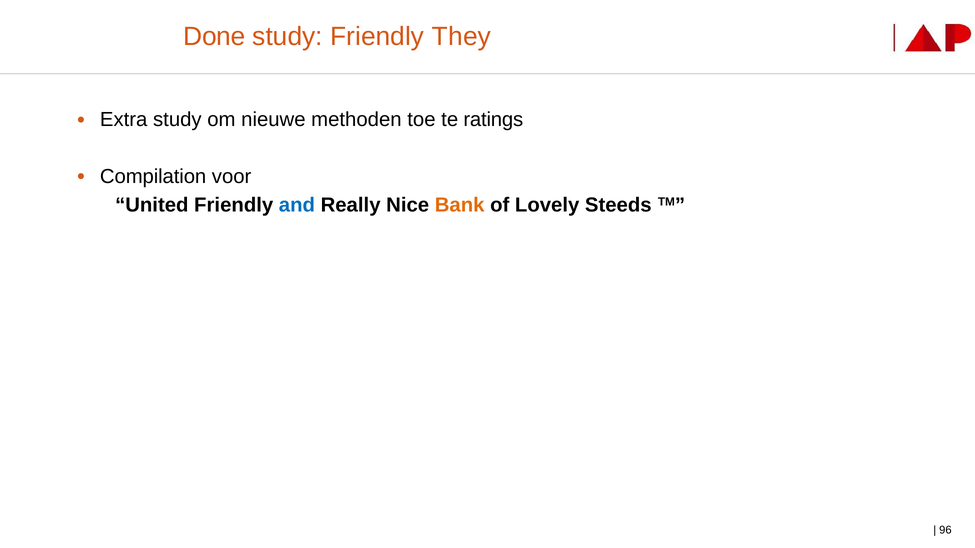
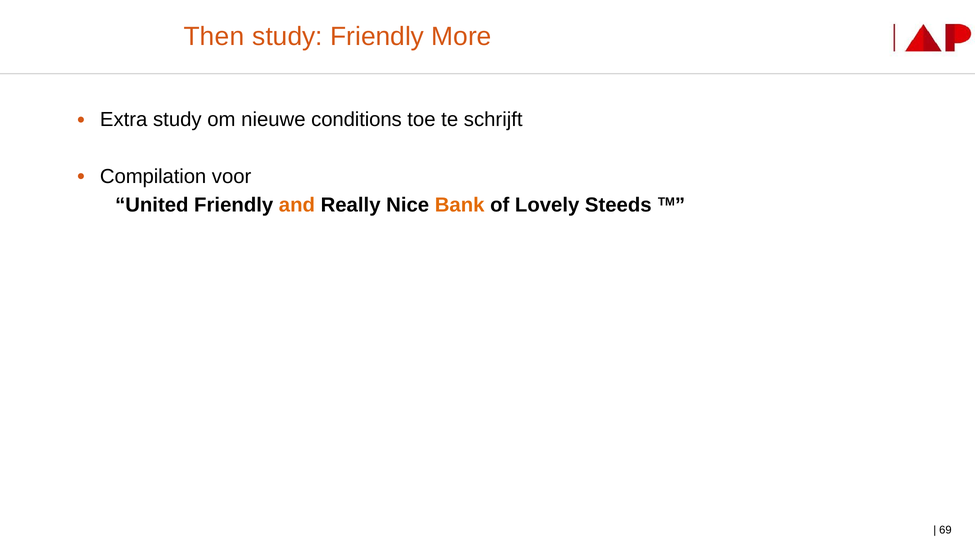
Done: Done -> Then
They: They -> More
methoden: methoden -> conditions
ratings: ratings -> schrijft
and colour: blue -> orange
96: 96 -> 69
